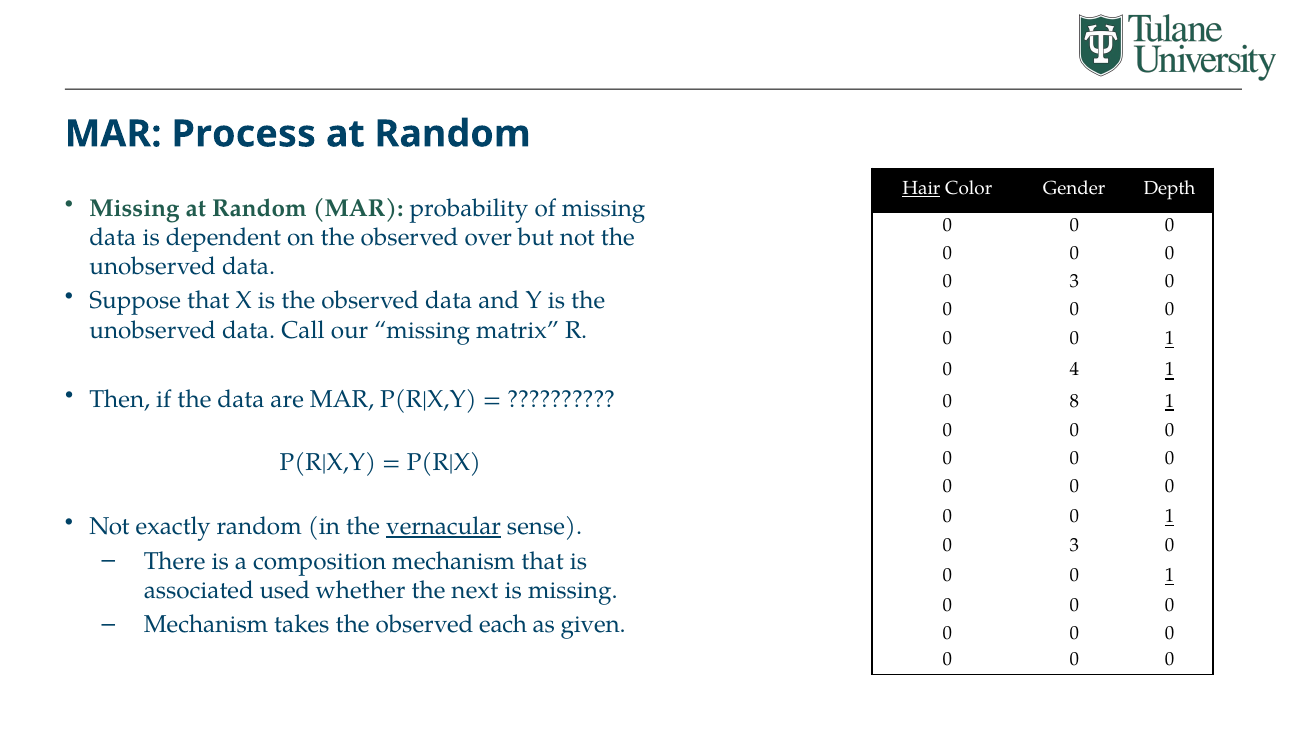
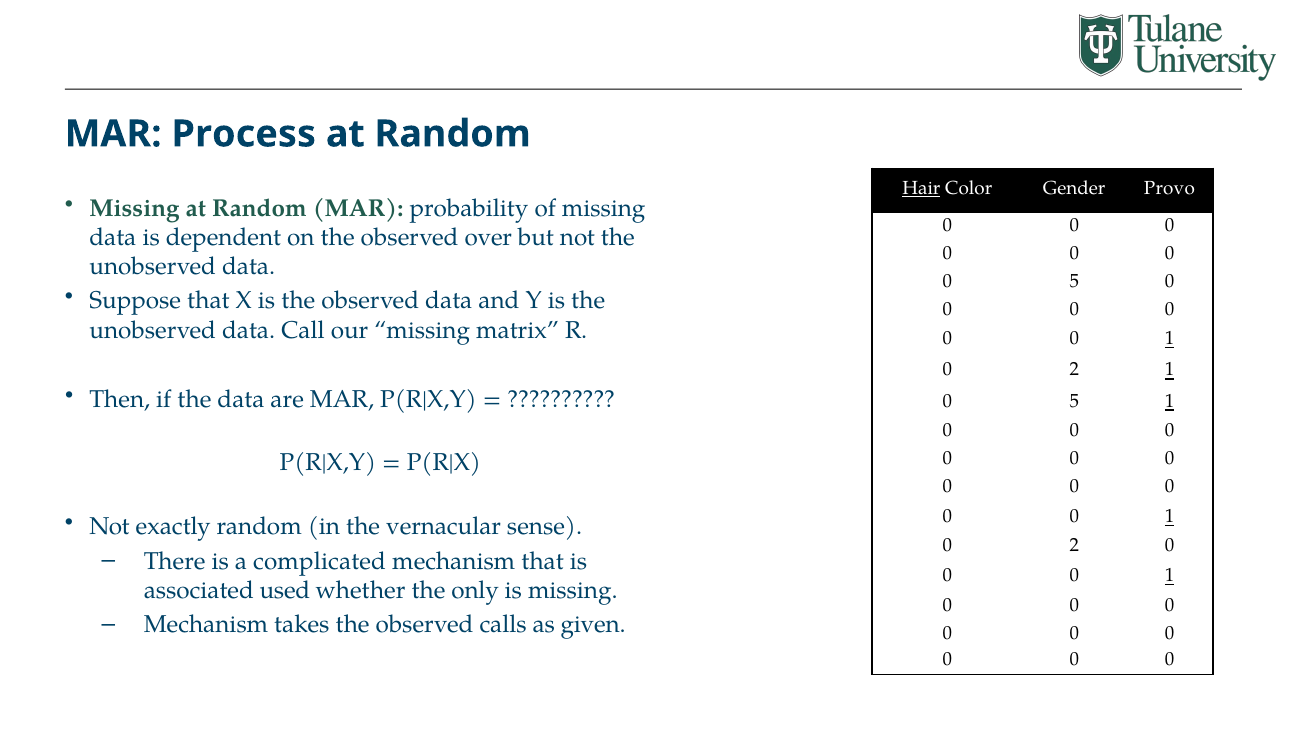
Depth: Depth -> Provo
3 at (1074, 281): 3 -> 5
4 at (1074, 370): 4 -> 2
8 at (1074, 401): 8 -> 5
vernacular underline: present -> none
3 at (1074, 546): 3 -> 2
composition: composition -> complicated
next: next -> only
each: each -> calls
